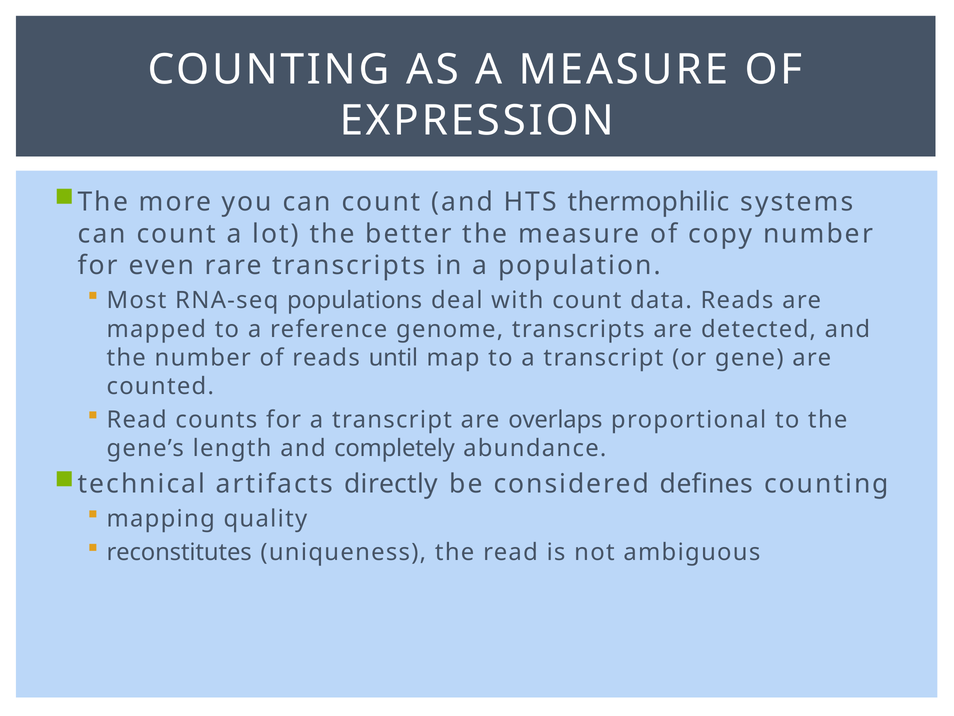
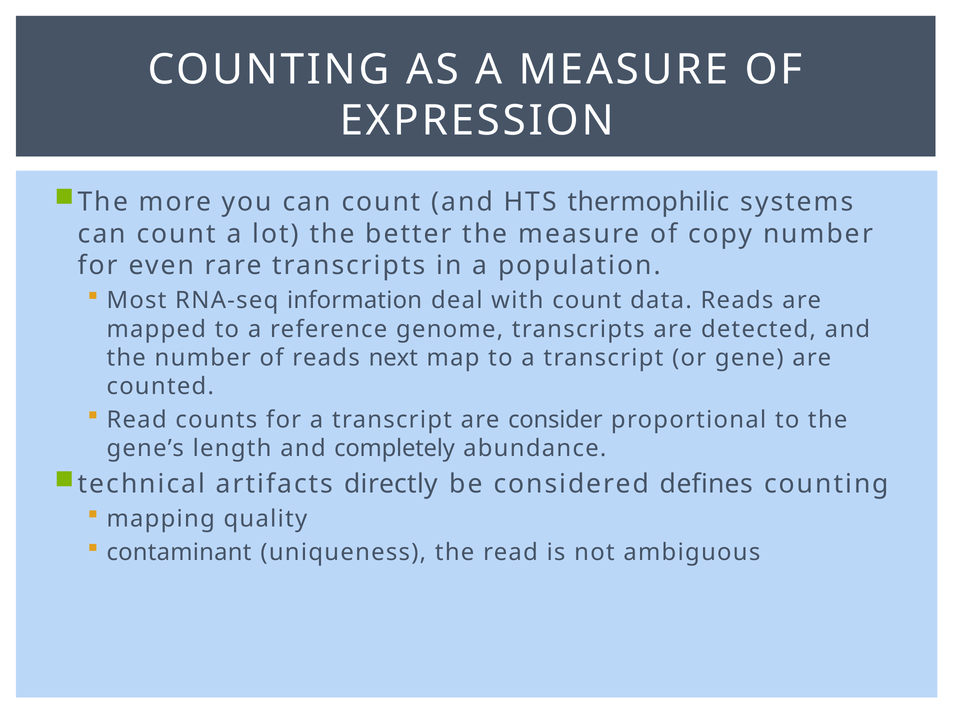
populations: populations -> information
until: until -> next
overlaps: overlaps -> consider
reconstitutes: reconstitutes -> contaminant
